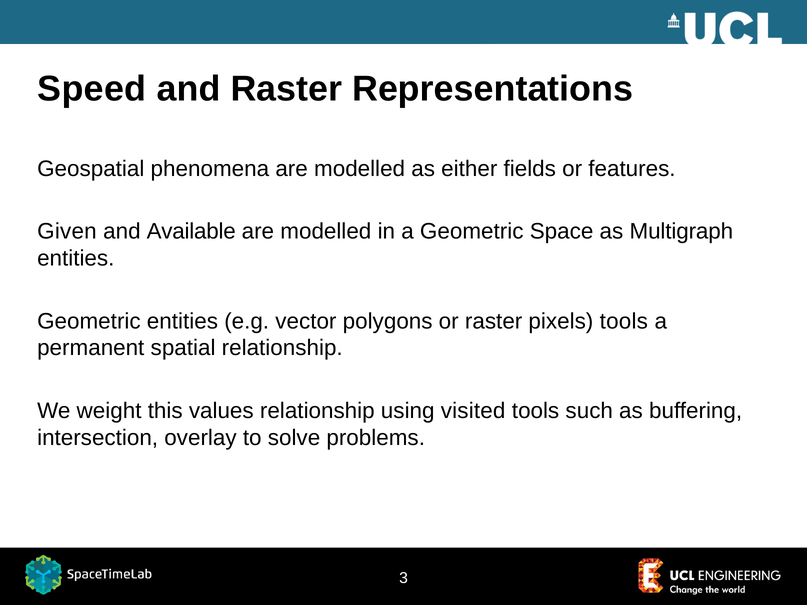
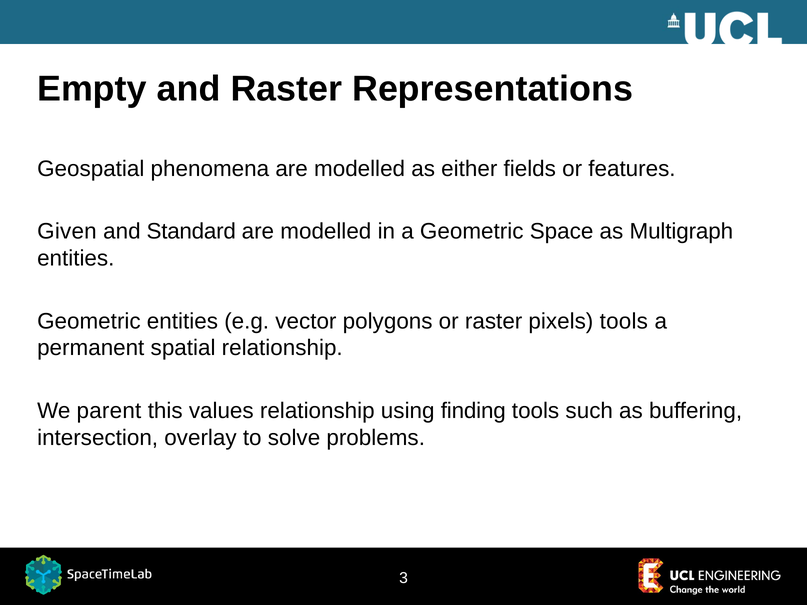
Speed: Speed -> Empty
Available: Available -> Standard
weight: weight -> parent
visited: visited -> finding
